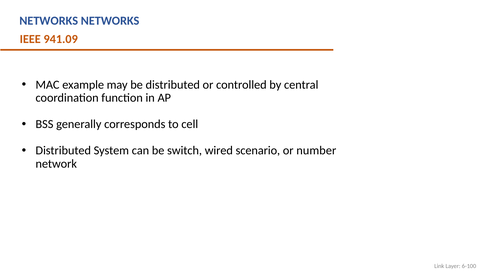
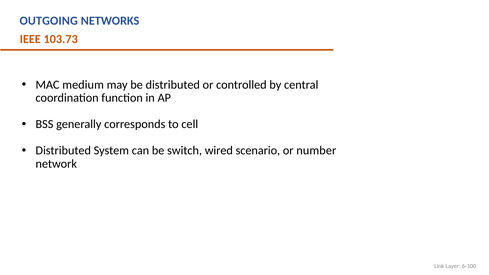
NETWORKS at (49, 21): NETWORKS -> OUTGOING
941.09: 941.09 -> 103.73
example: example -> medium
